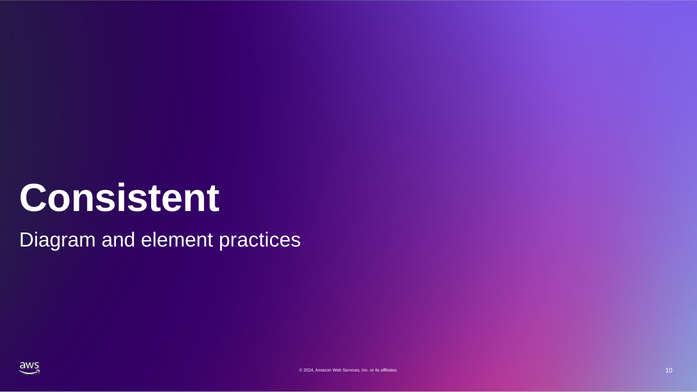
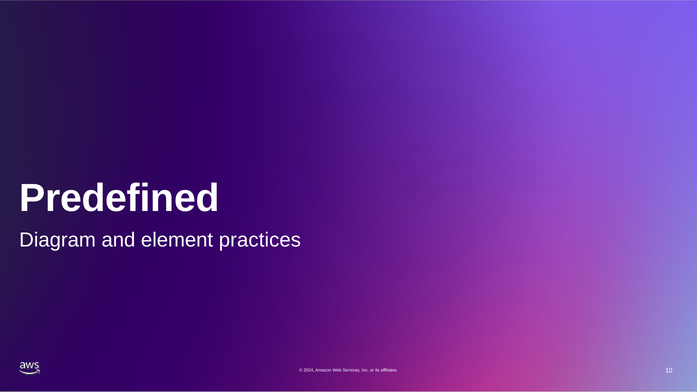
Consistent: Consistent -> Predefined
